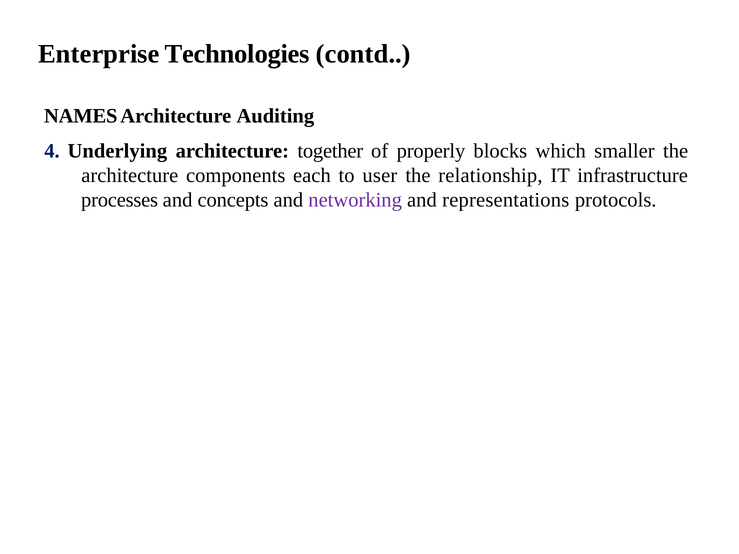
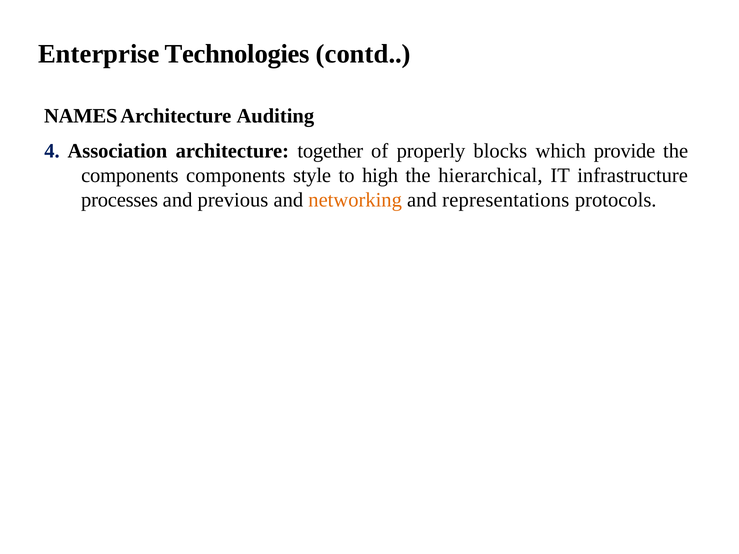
Underlying: Underlying -> Association
smaller: smaller -> provide
architecture at (130, 176): architecture -> components
each: each -> style
user: user -> high
relationship: relationship -> hierarchical
concepts: concepts -> previous
networking colour: purple -> orange
